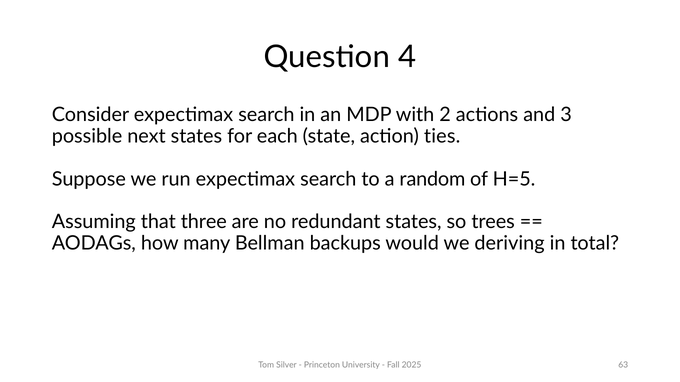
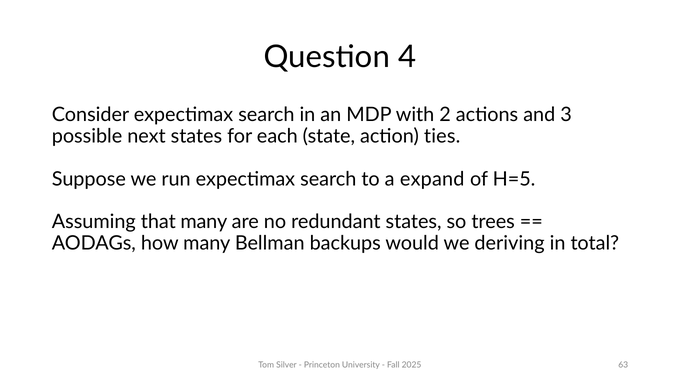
random: random -> expand
that three: three -> many
